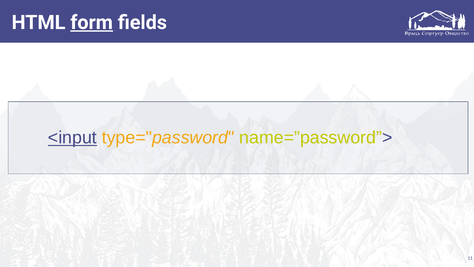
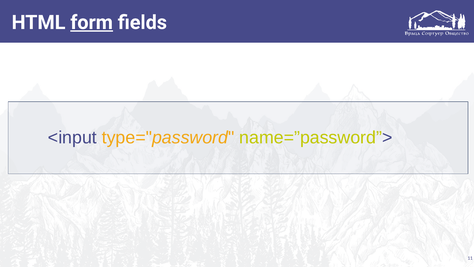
<input underline: present -> none
